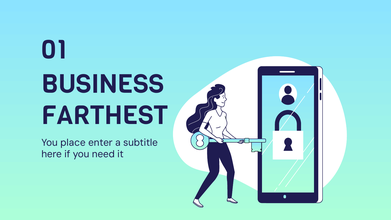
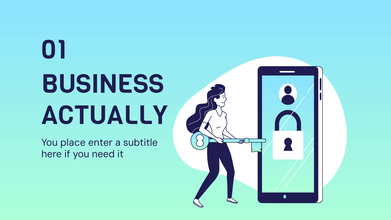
FARTHEST: FARTHEST -> ACTUALLY
